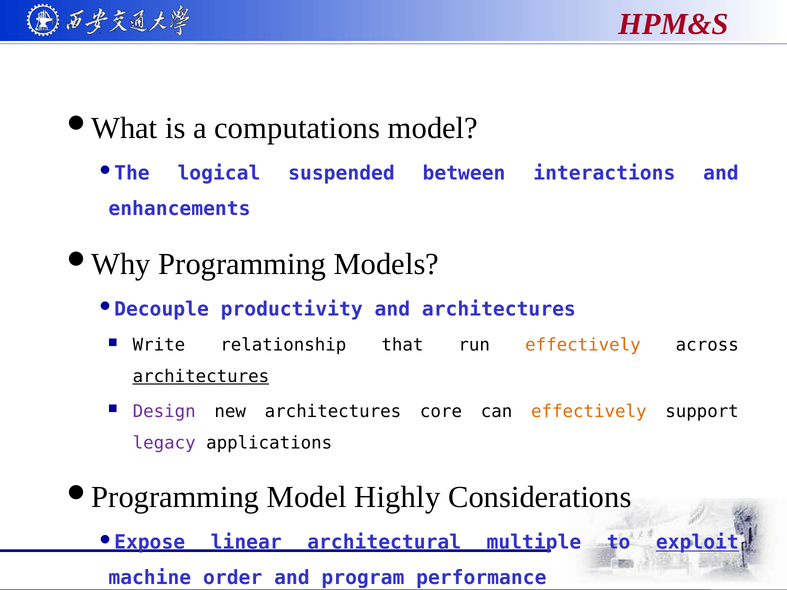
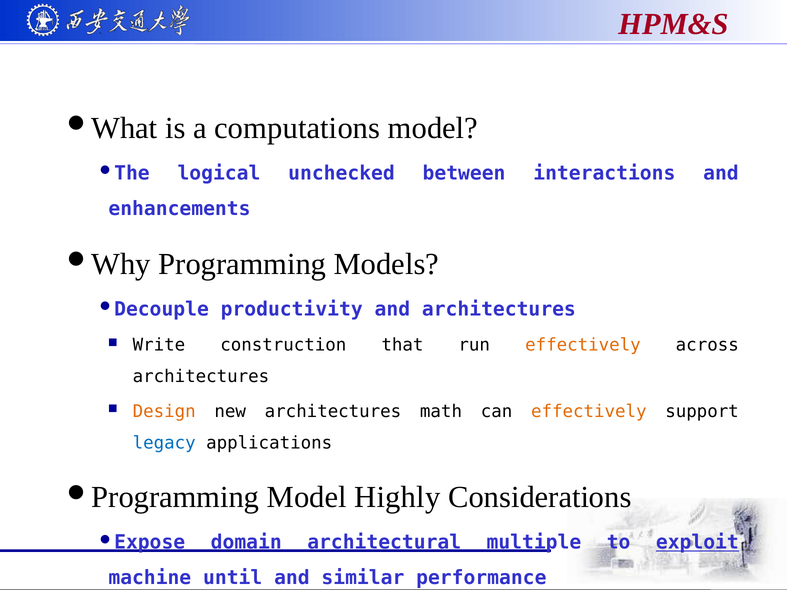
suspended: suspended -> unchecked
relationship: relationship -> construction
architectures at (201, 377) underline: present -> none
Design colour: purple -> orange
core: core -> math
legacy colour: purple -> blue
linear: linear -> domain
order: order -> until
program: program -> similar
